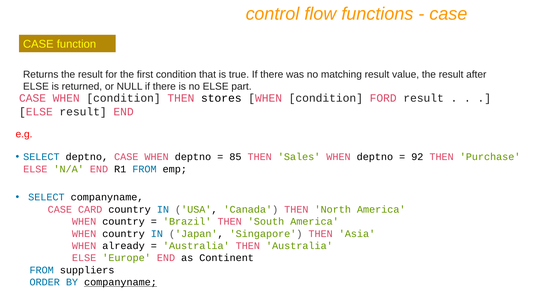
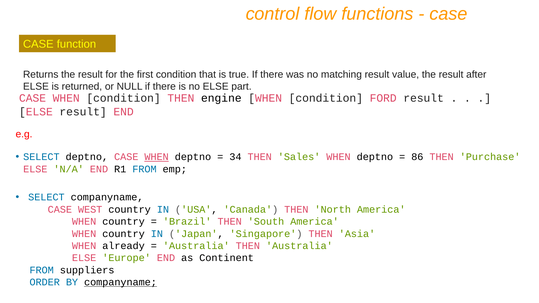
stores: stores -> engine
WHEN at (157, 157) underline: none -> present
85: 85 -> 34
92: 92 -> 86
CARD: CARD -> WEST
